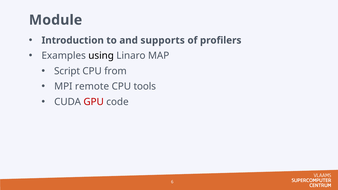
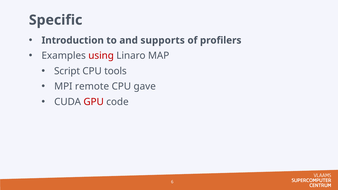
Module: Module -> Specific
using colour: black -> red
from: from -> tools
tools: tools -> gave
